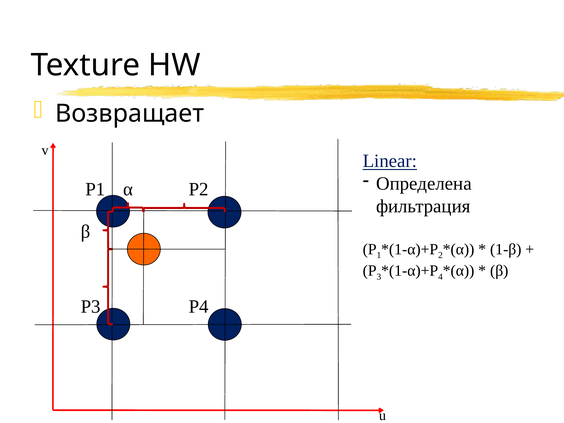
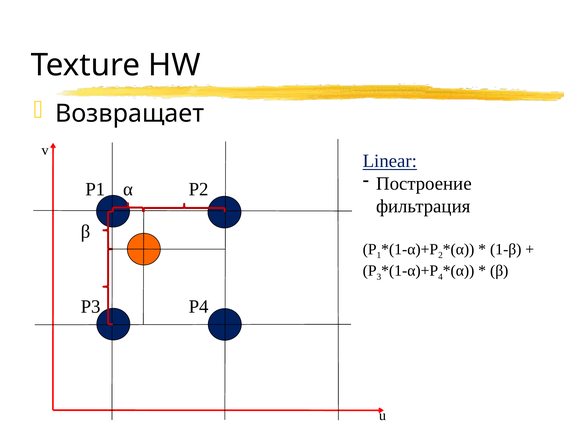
Определена: Определена -> Построение
